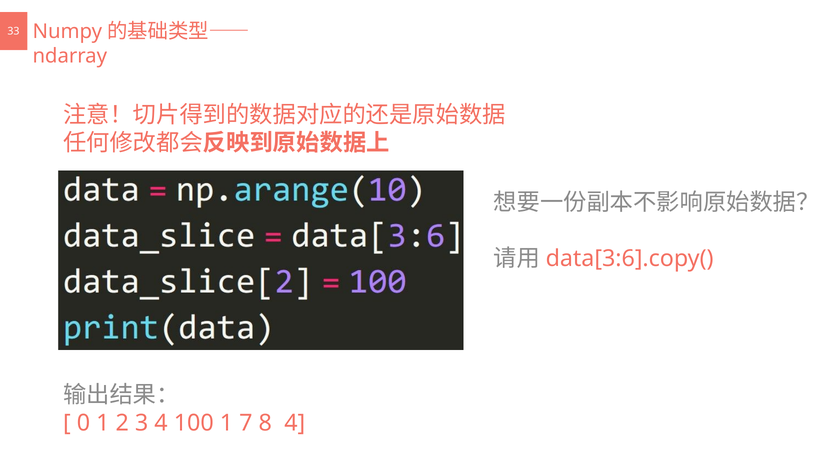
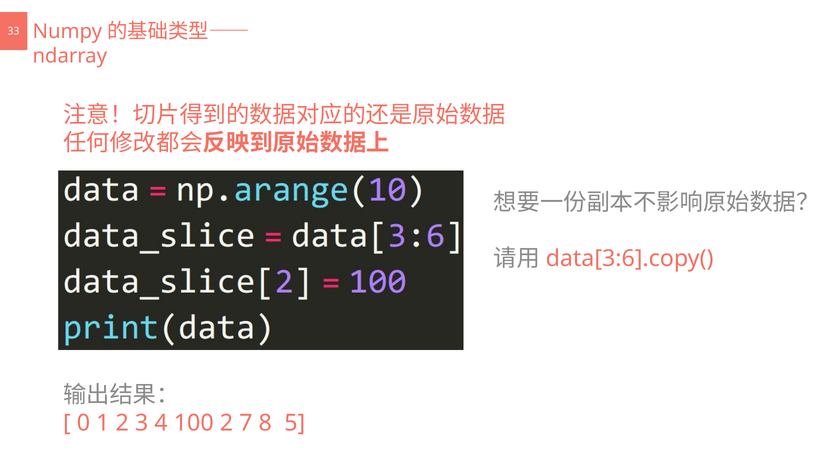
100 1: 1 -> 2
8 4: 4 -> 5
